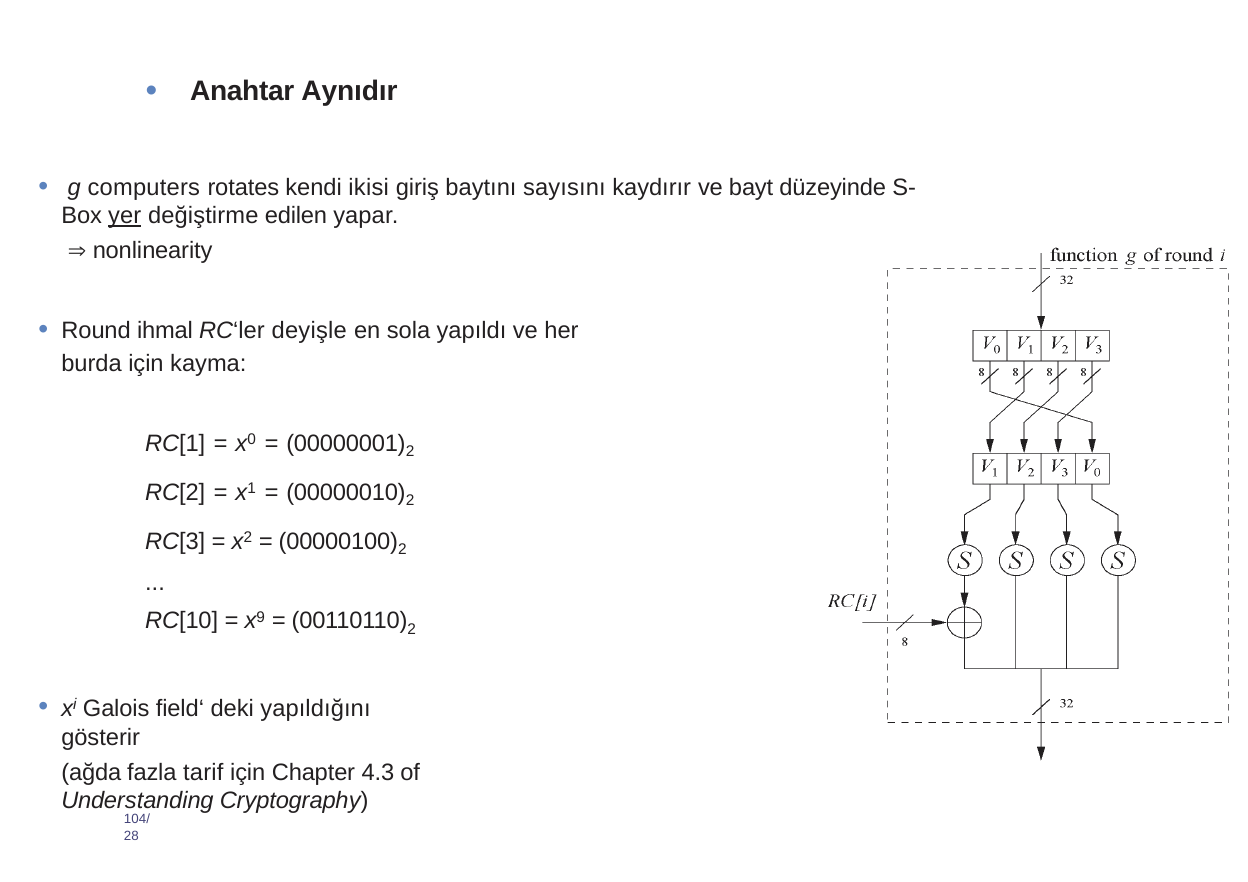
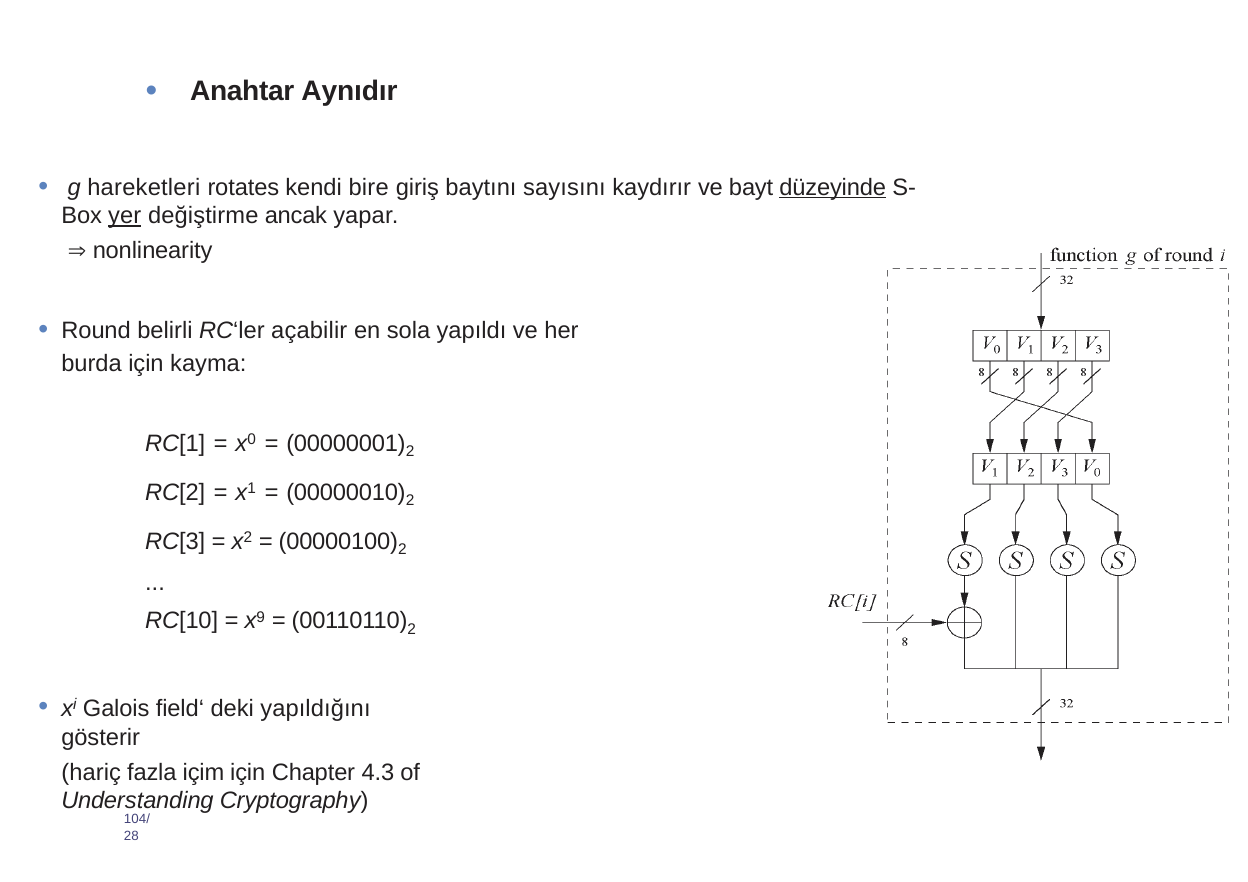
computers: computers -> hareketleri
ikisi: ikisi -> bire
düzeyinde underline: none -> present
edilen: edilen -> ancak
ihmal: ihmal -> belirli
deyişle: deyişle -> açabilir
ağda: ağda -> hariç
tarif: tarif -> içim
